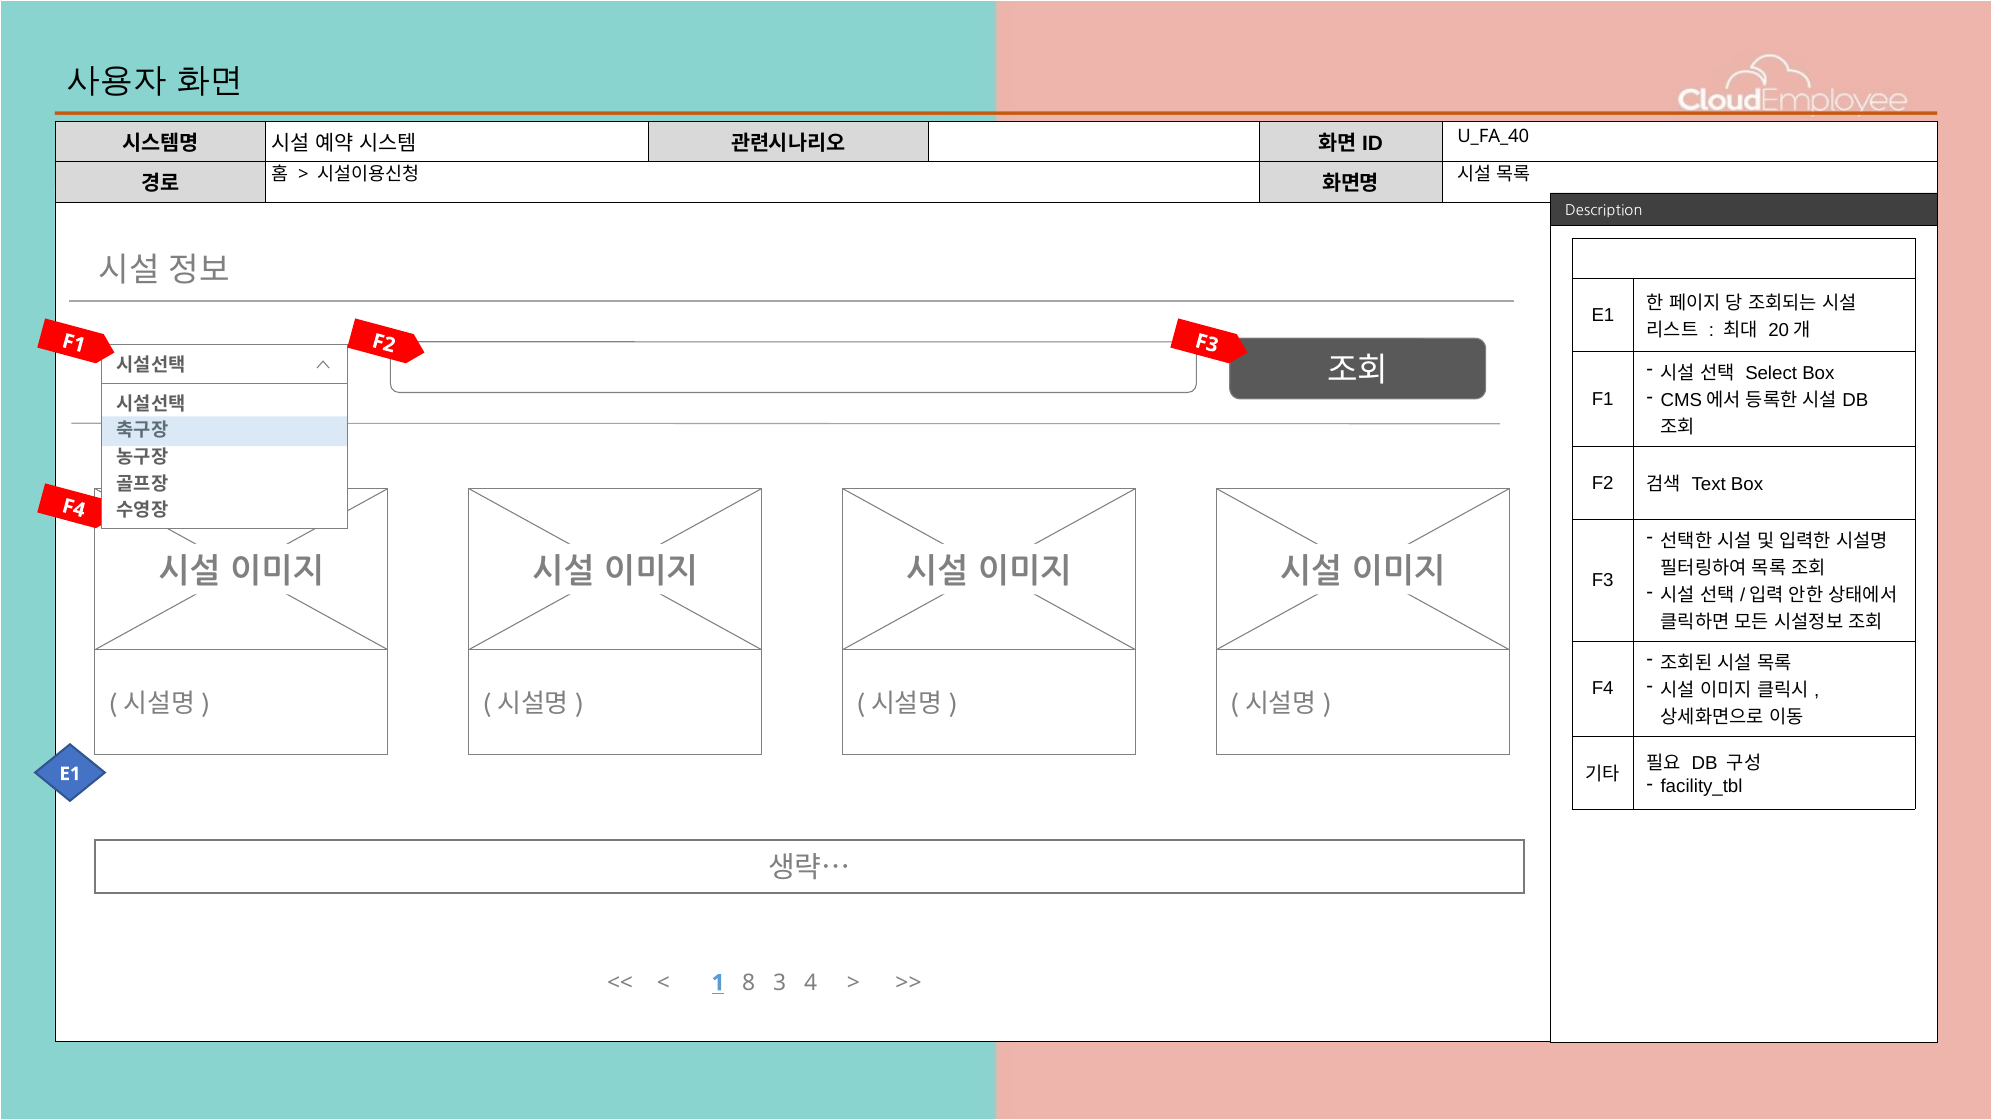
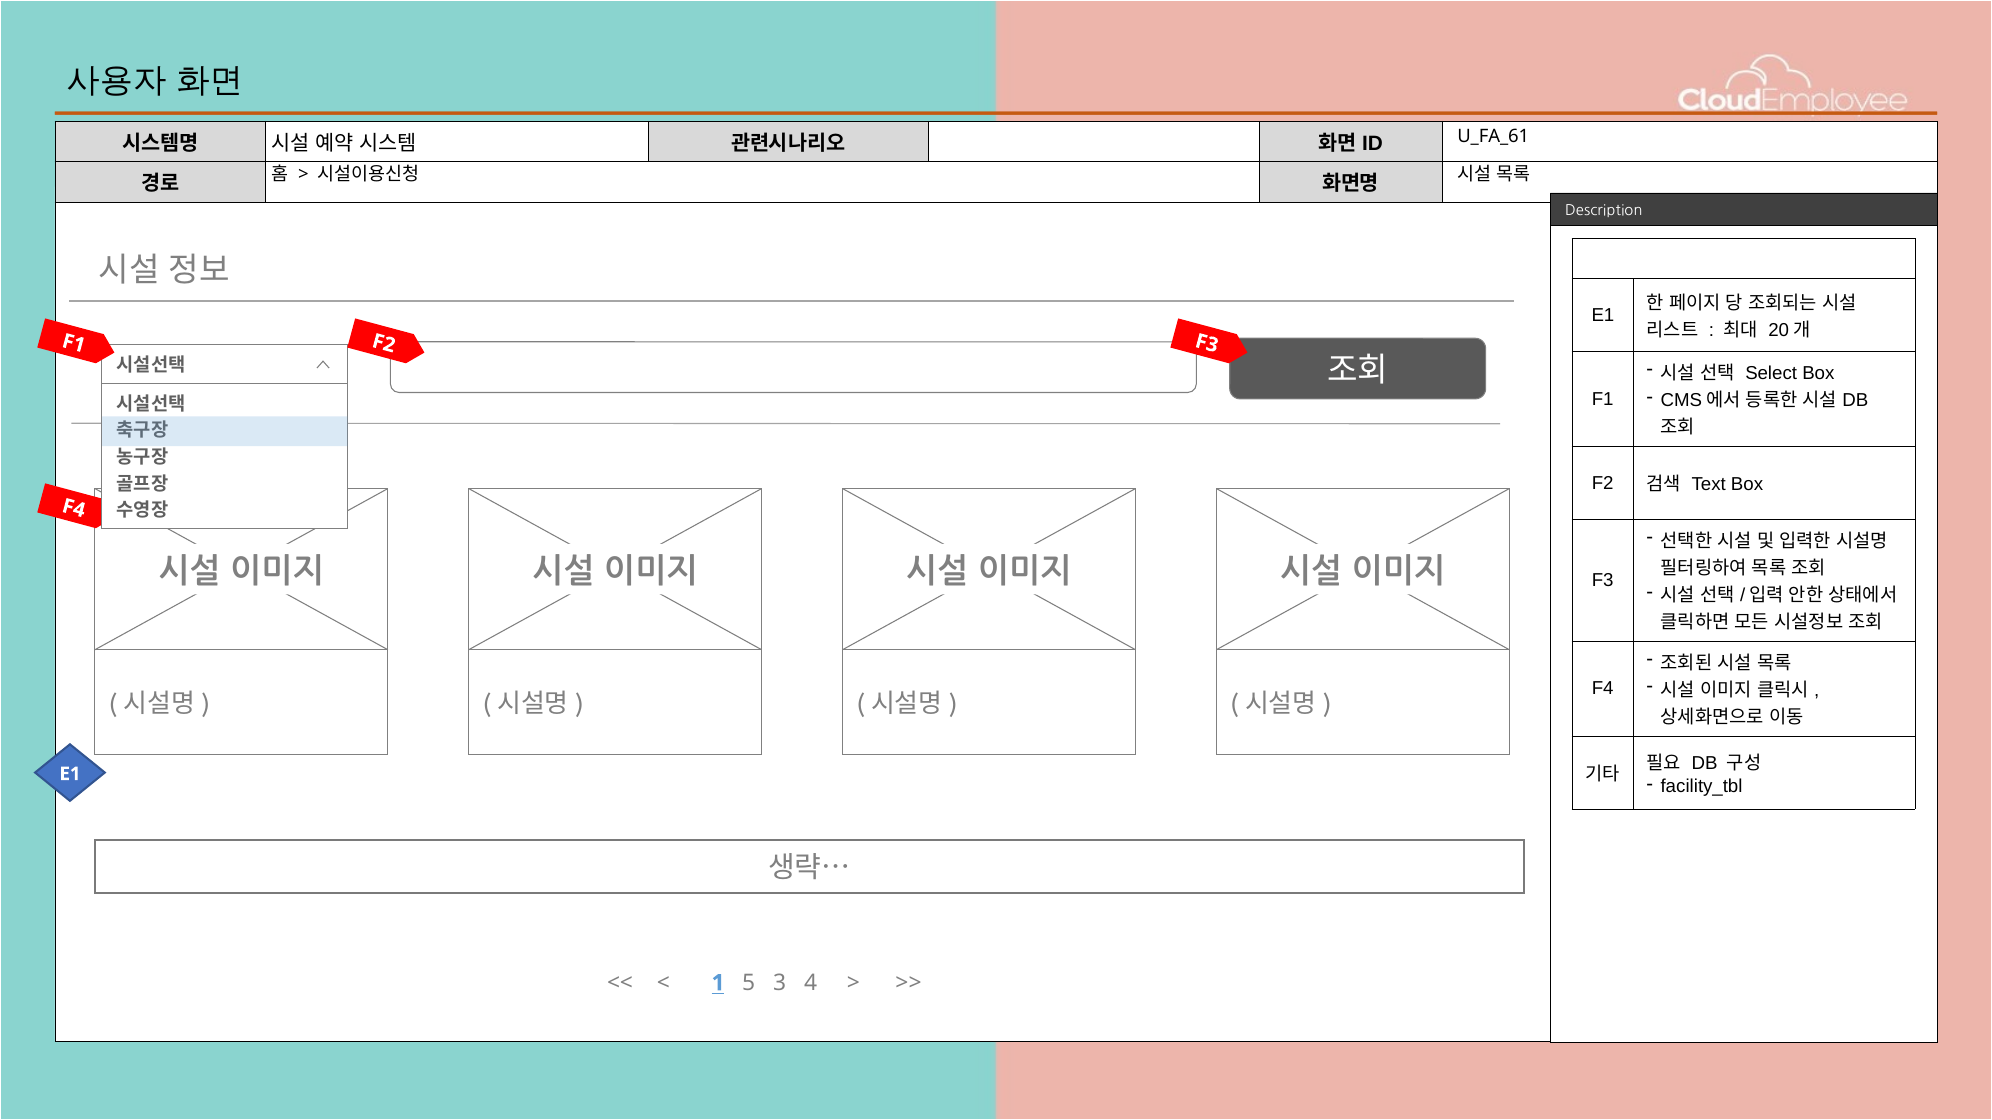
U_FA_40: U_FA_40 -> U_FA_61
8: 8 -> 5
